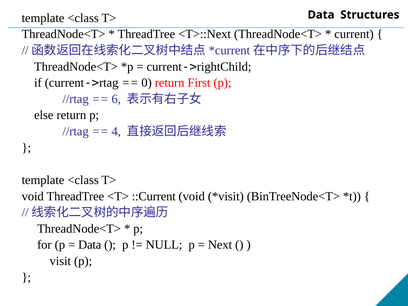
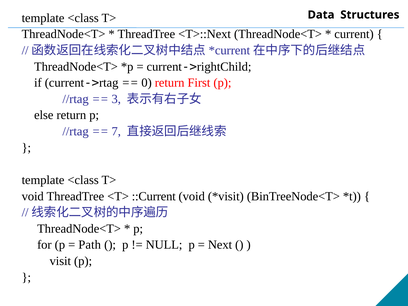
6: 6 -> 3
4: 4 -> 7
Data at (90, 245): Data -> Path
